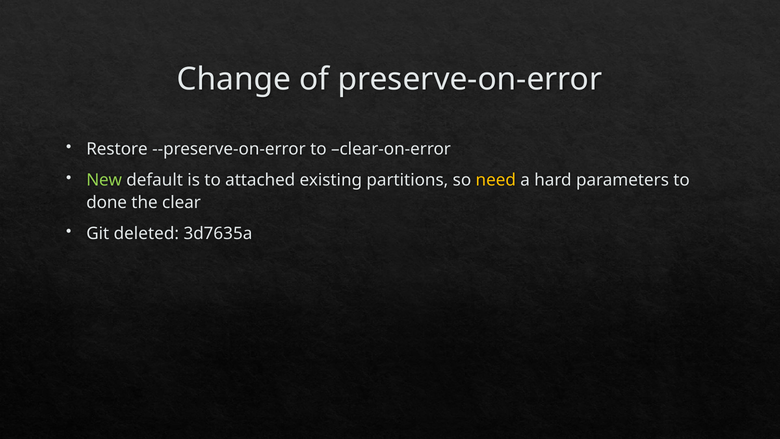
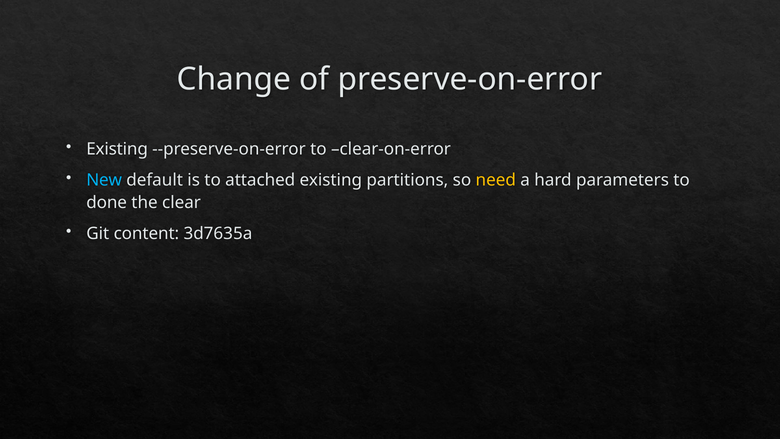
Restore at (117, 149): Restore -> Existing
New colour: light green -> light blue
deleted: deleted -> content
